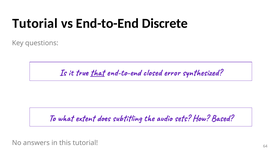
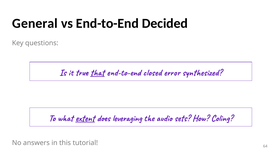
Tutorial at (35, 23): Tutorial -> General
Discrete: Discrete -> Decided
extent underline: none -> present
subtitling: subtitling -> leveraging
Based: Based -> Coling
